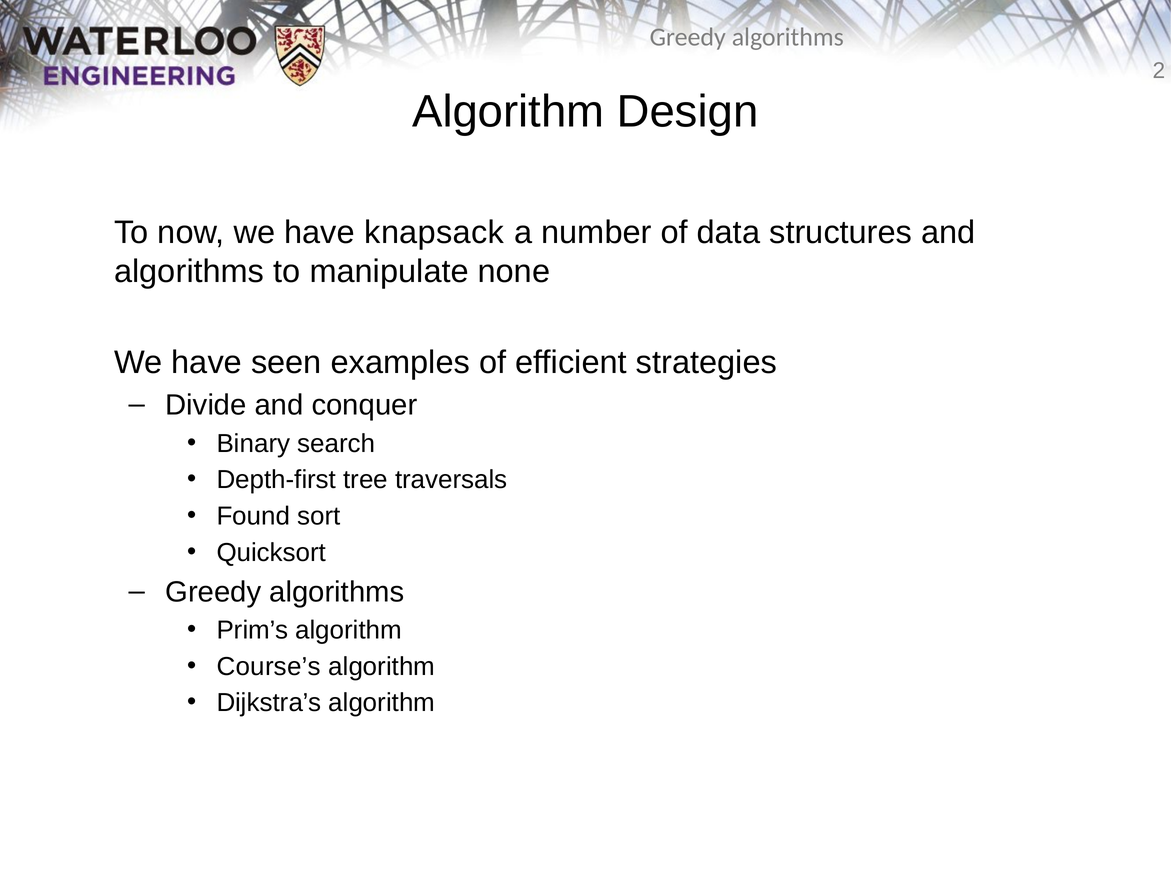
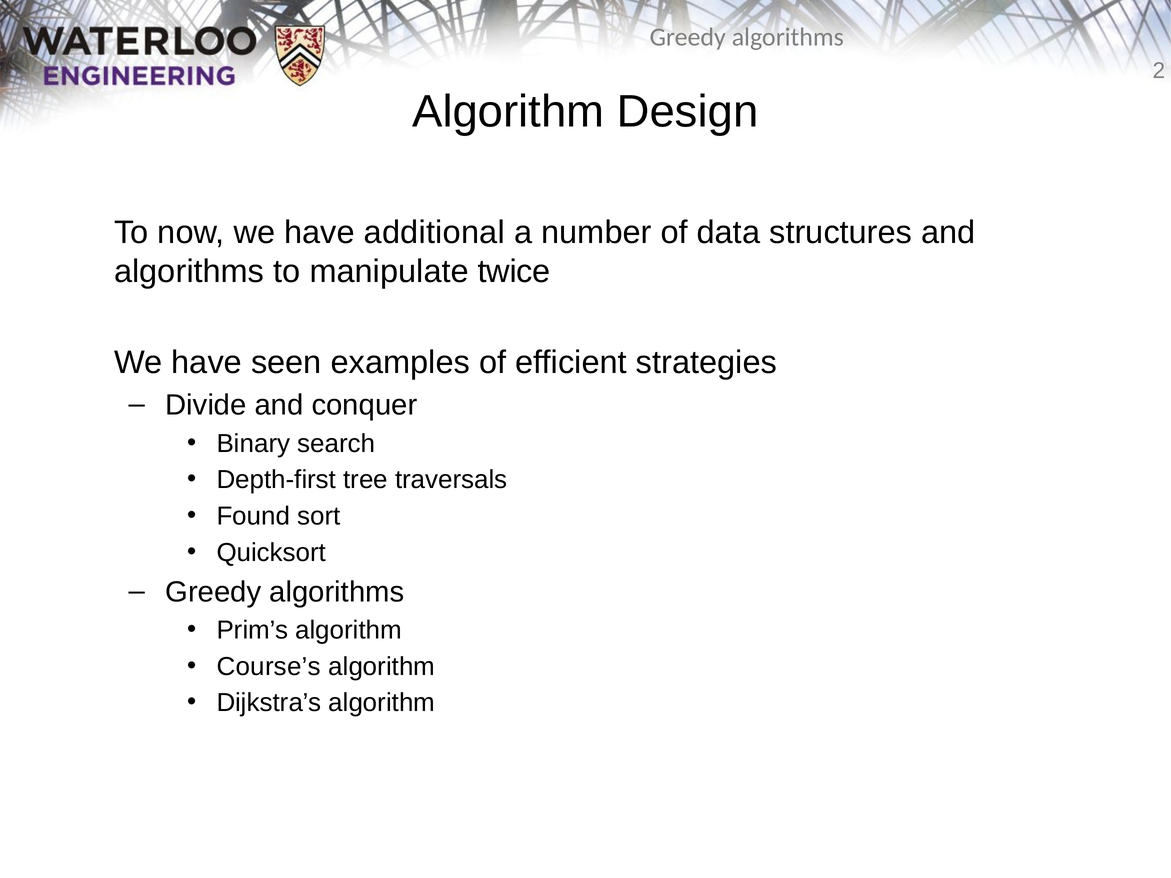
knapsack: knapsack -> additional
none: none -> twice
